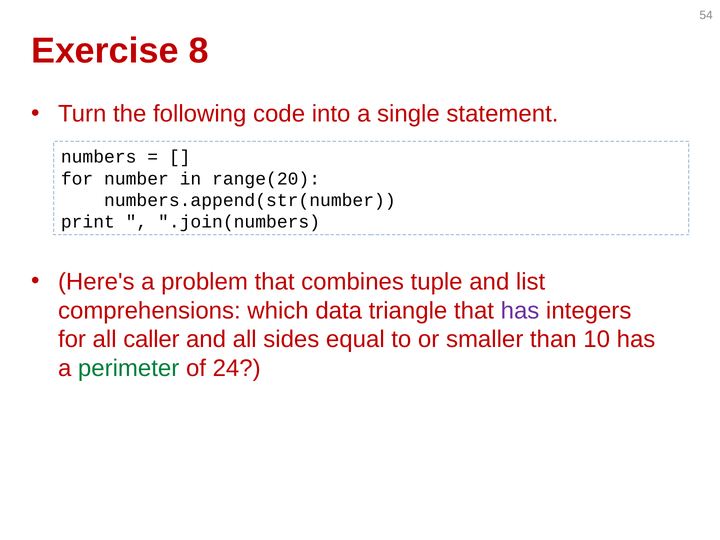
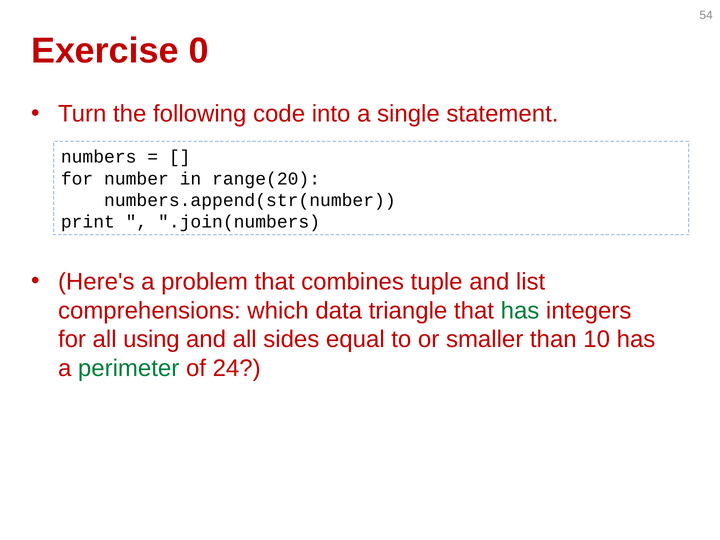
8: 8 -> 0
has at (520, 311) colour: purple -> green
caller: caller -> using
